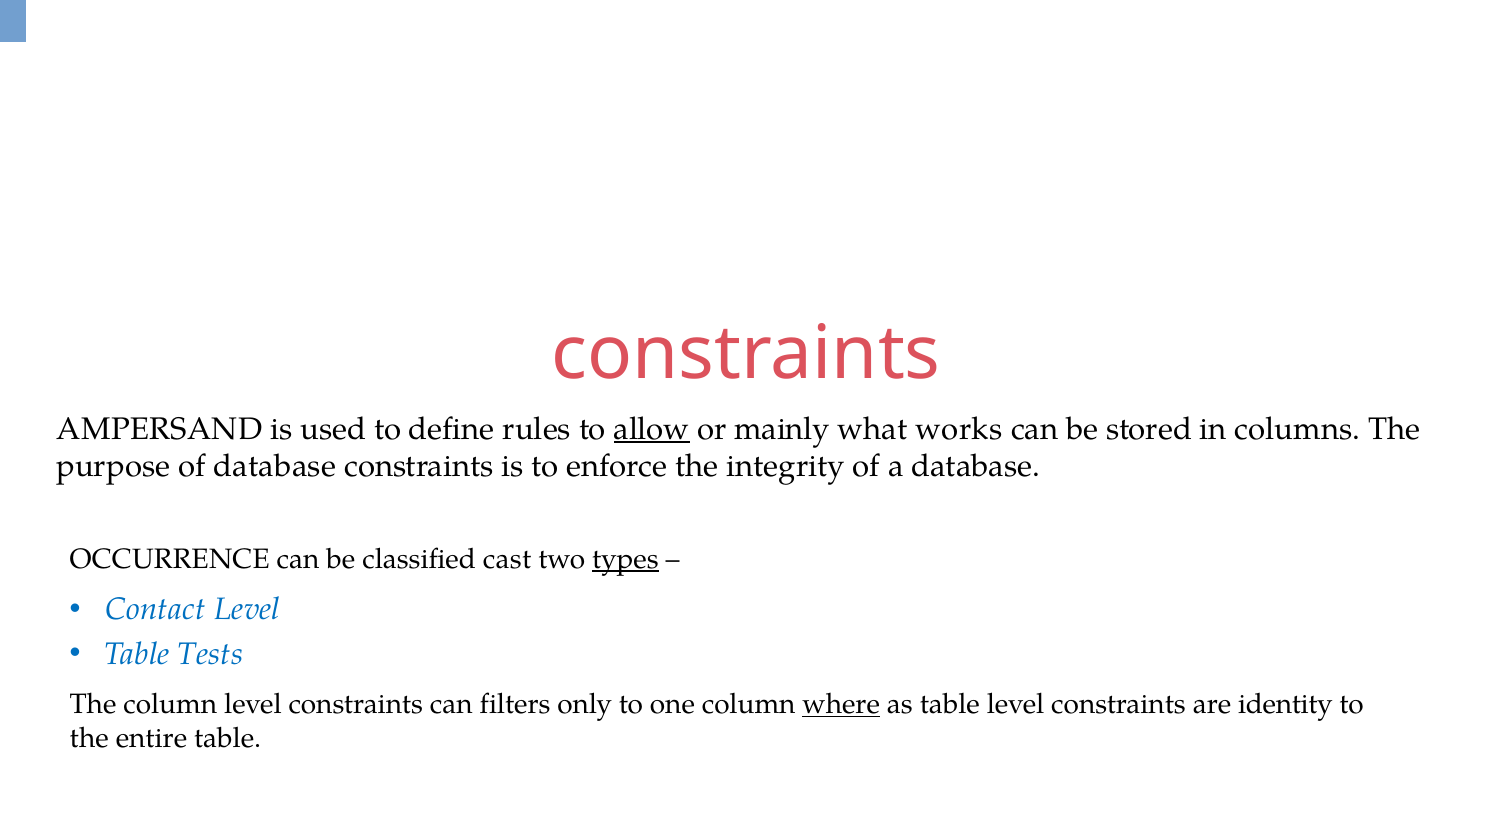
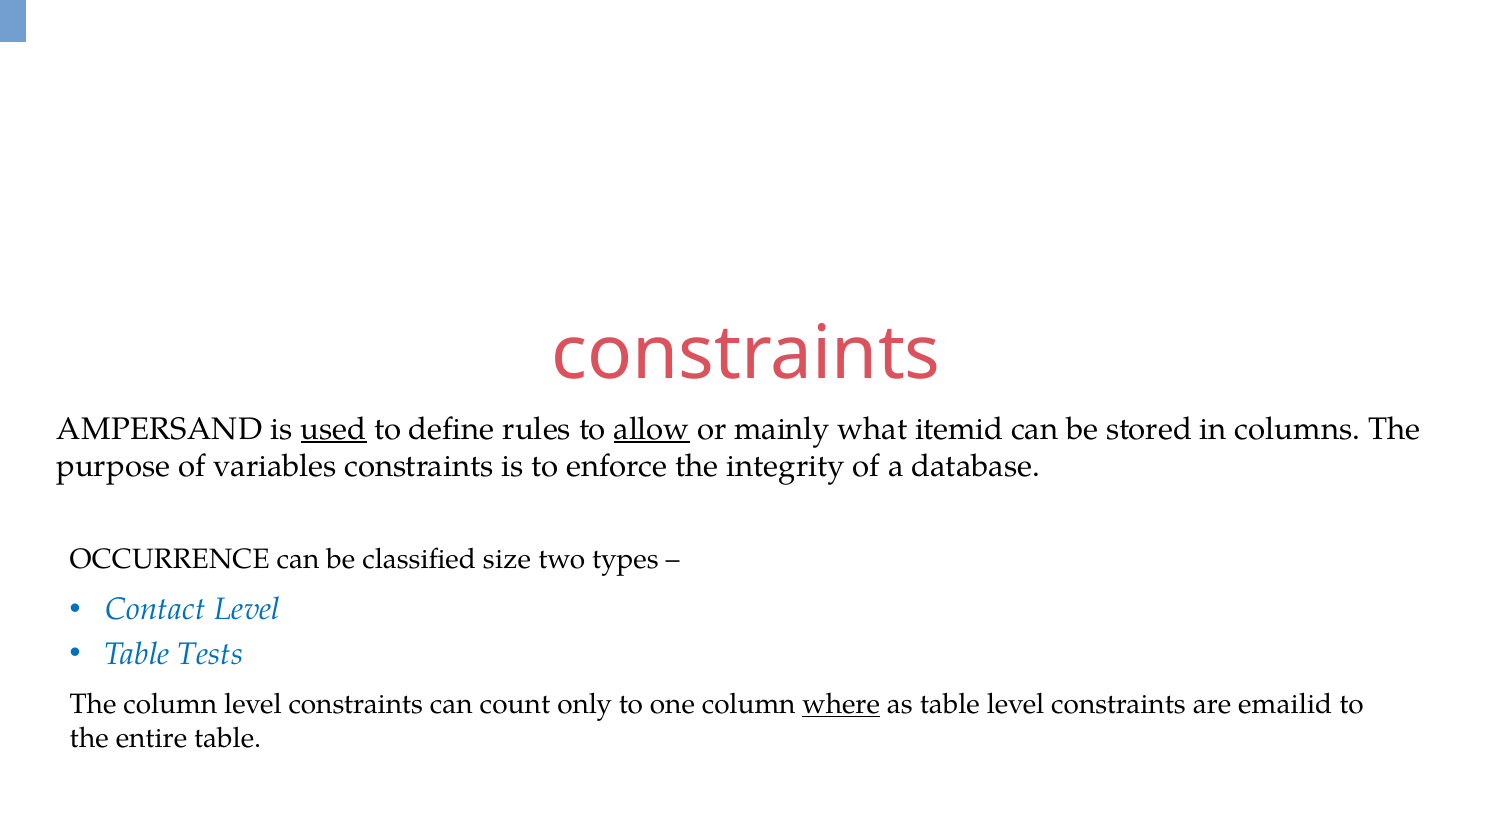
used underline: none -> present
works: works -> itemid
of database: database -> variables
cast: cast -> size
types underline: present -> none
filters: filters -> count
identity: identity -> emailid
